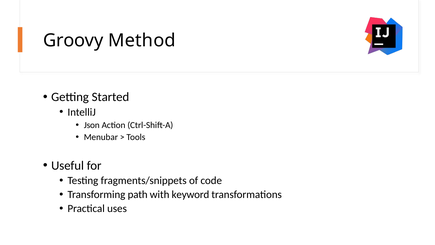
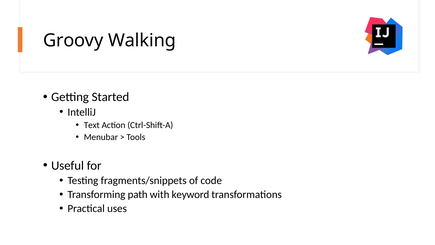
Method: Method -> Walking
Json: Json -> Text
